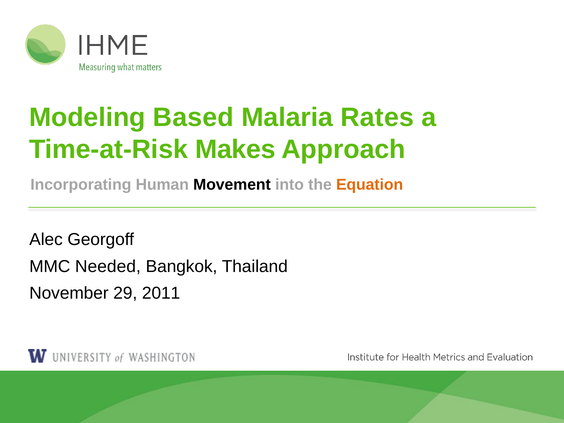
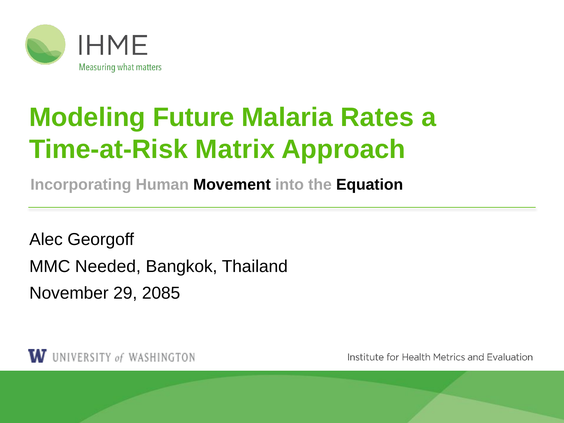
Based: Based -> Future
Makes: Makes -> Matrix
Equation colour: orange -> black
2011: 2011 -> 2085
